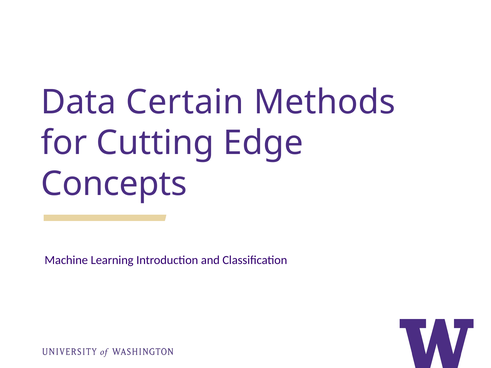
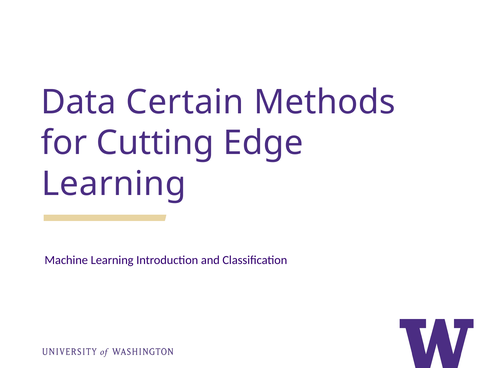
Concepts at (114, 184): Concepts -> Learning
